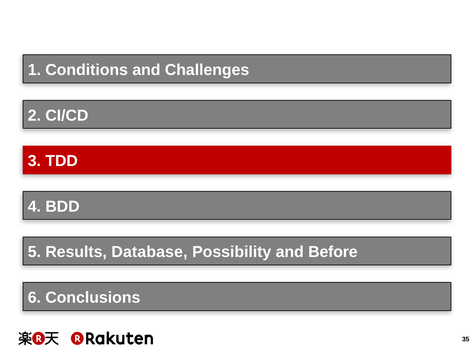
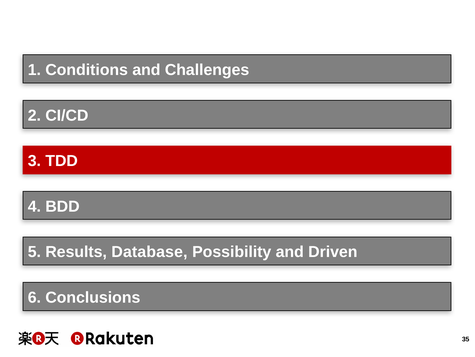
Before: Before -> Driven
